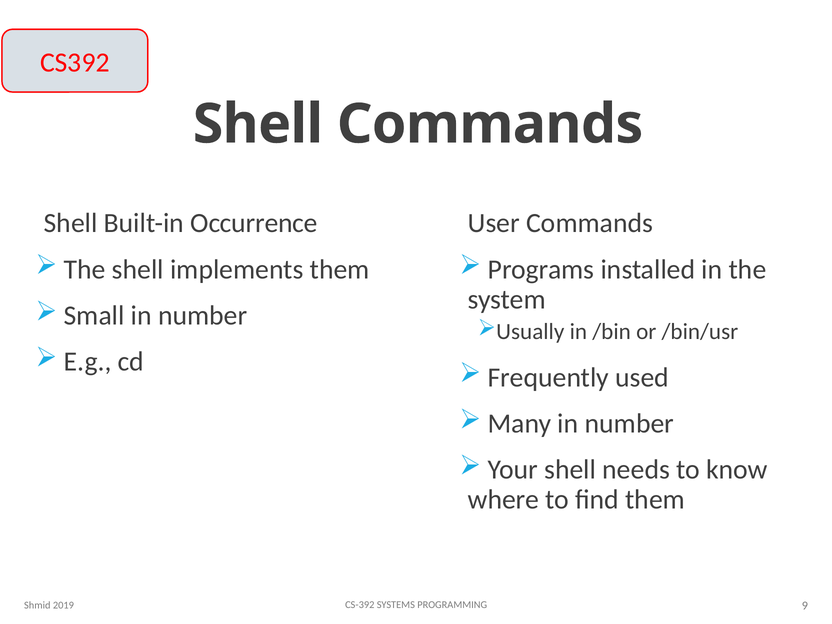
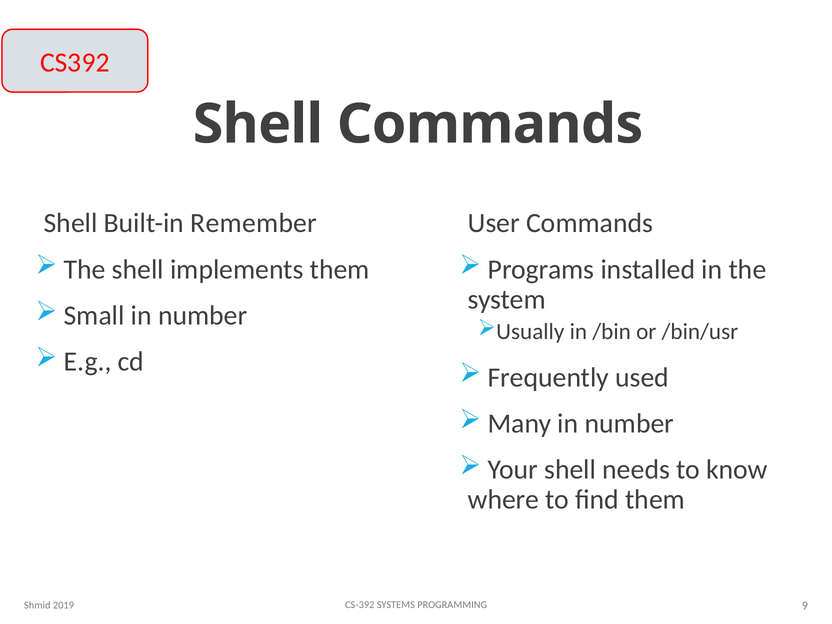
Occurrence: Occurrence -> Remember
